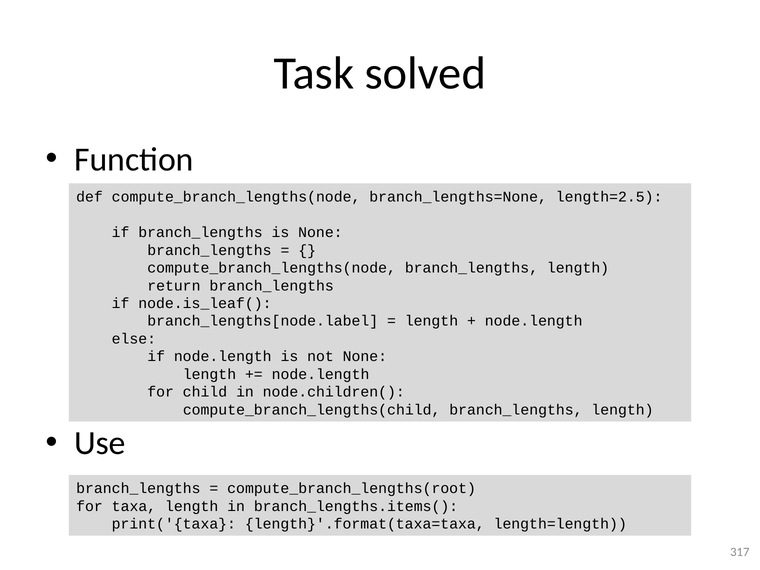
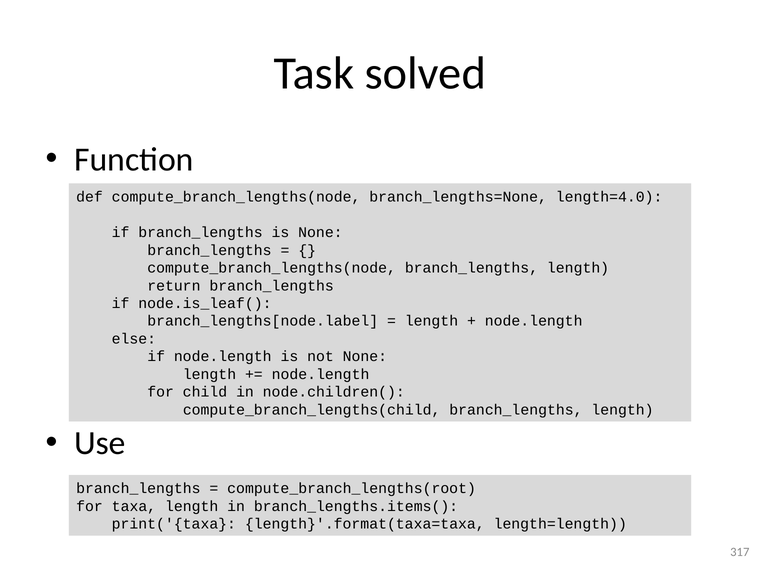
length=2.5: length=2.5 -> length=4.0
